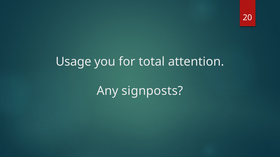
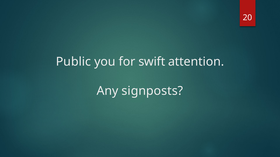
Usage: Usage -> Public
total: total -> swift
